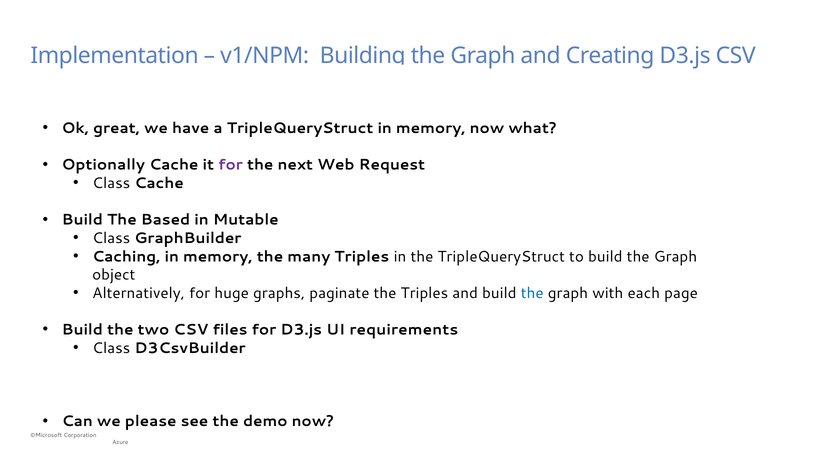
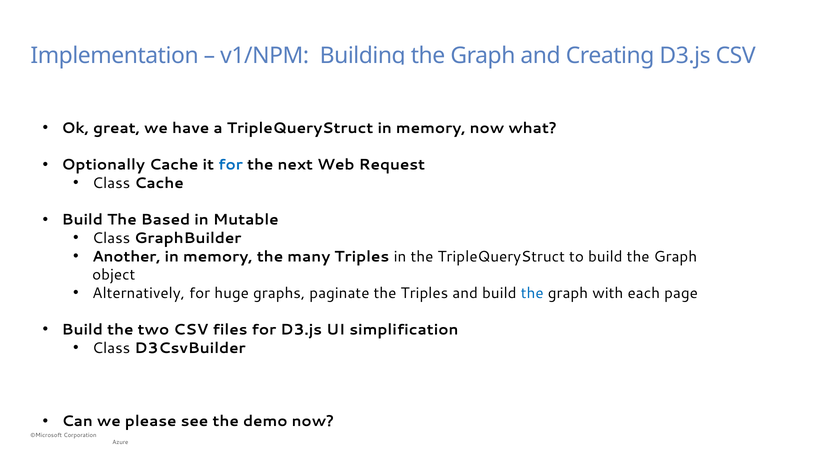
for at (231, 165) colour: purple -> blue
Caching: Caching -> Another
requirements: requirements -> simplification
